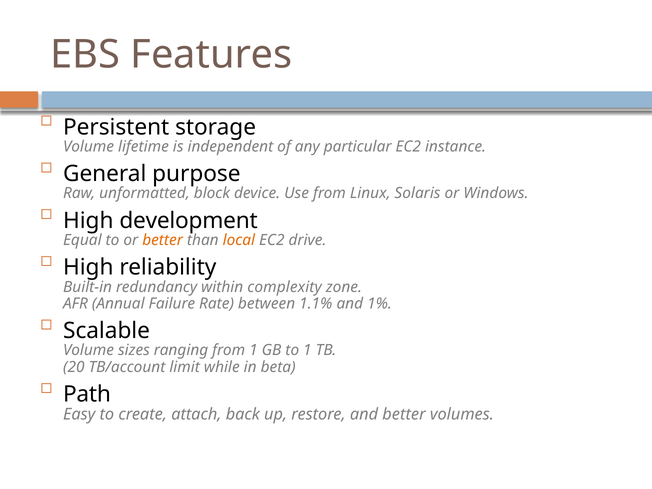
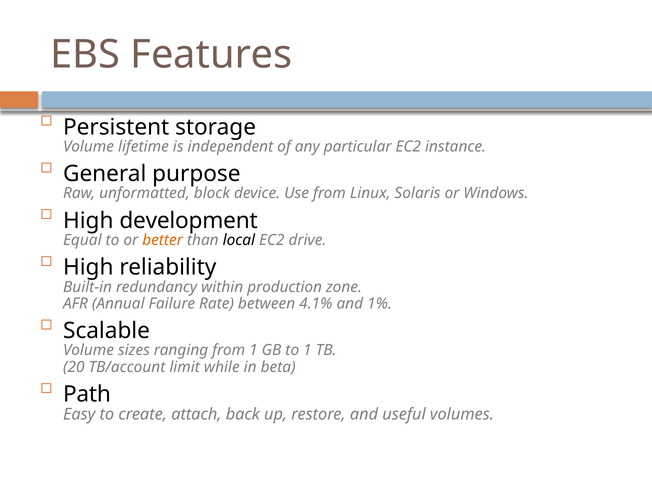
local colour: orange -> black
complexity: complexity -> production
1.1%: 1.1% -> 4.1%
and better: better -> useful
